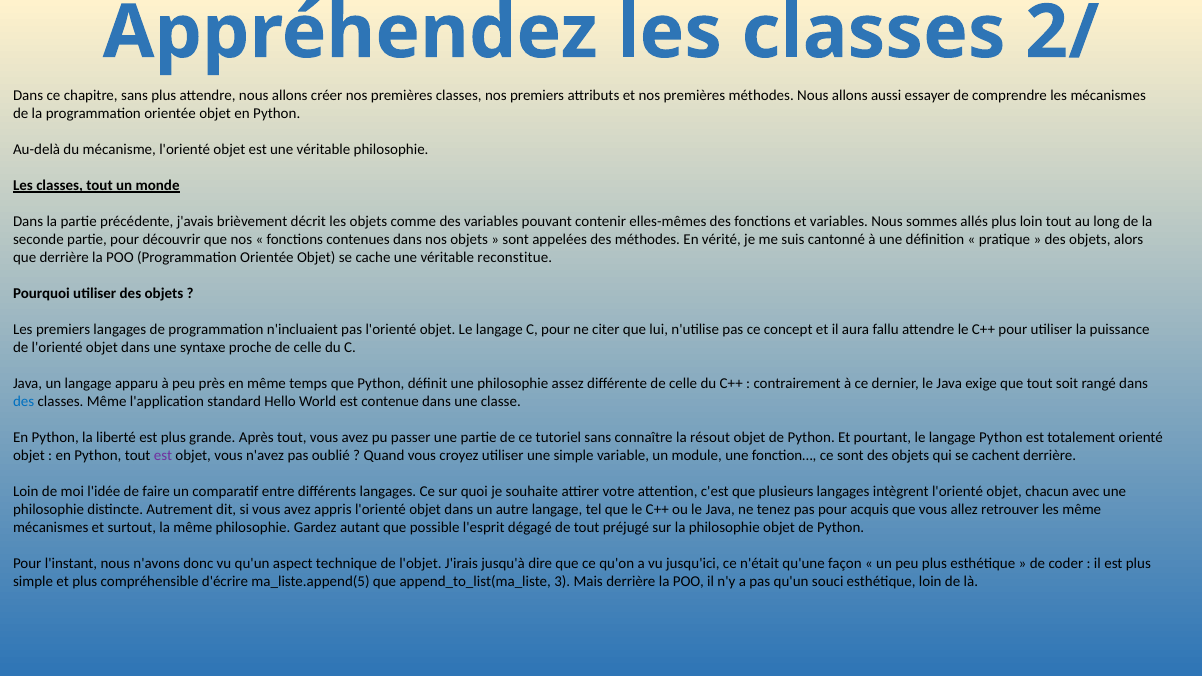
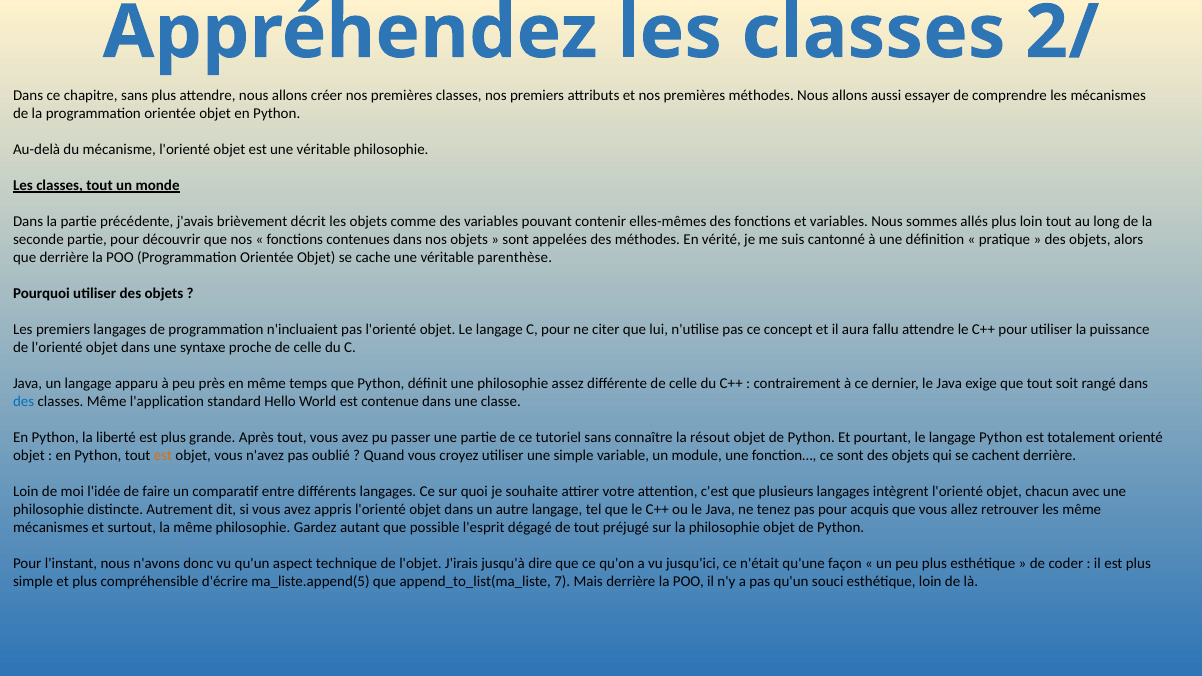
reconstitue: reconstitue -> parenthèse
est at (163, 456) colour: purple -> orange
3: 3 -> 7
